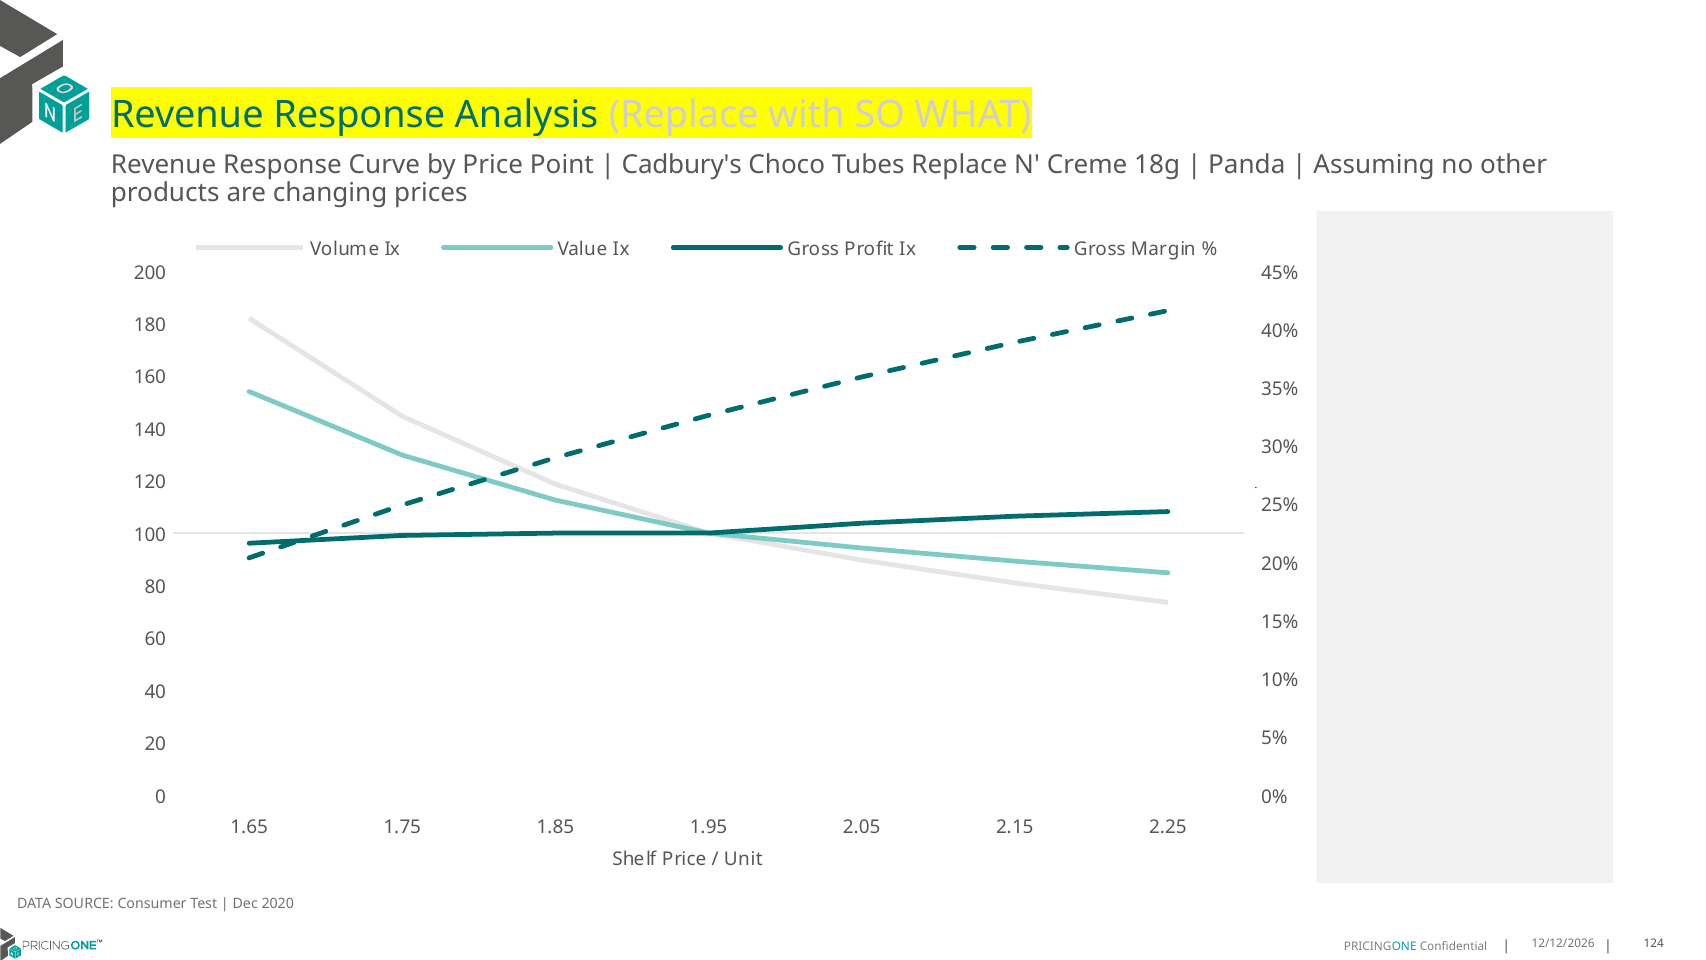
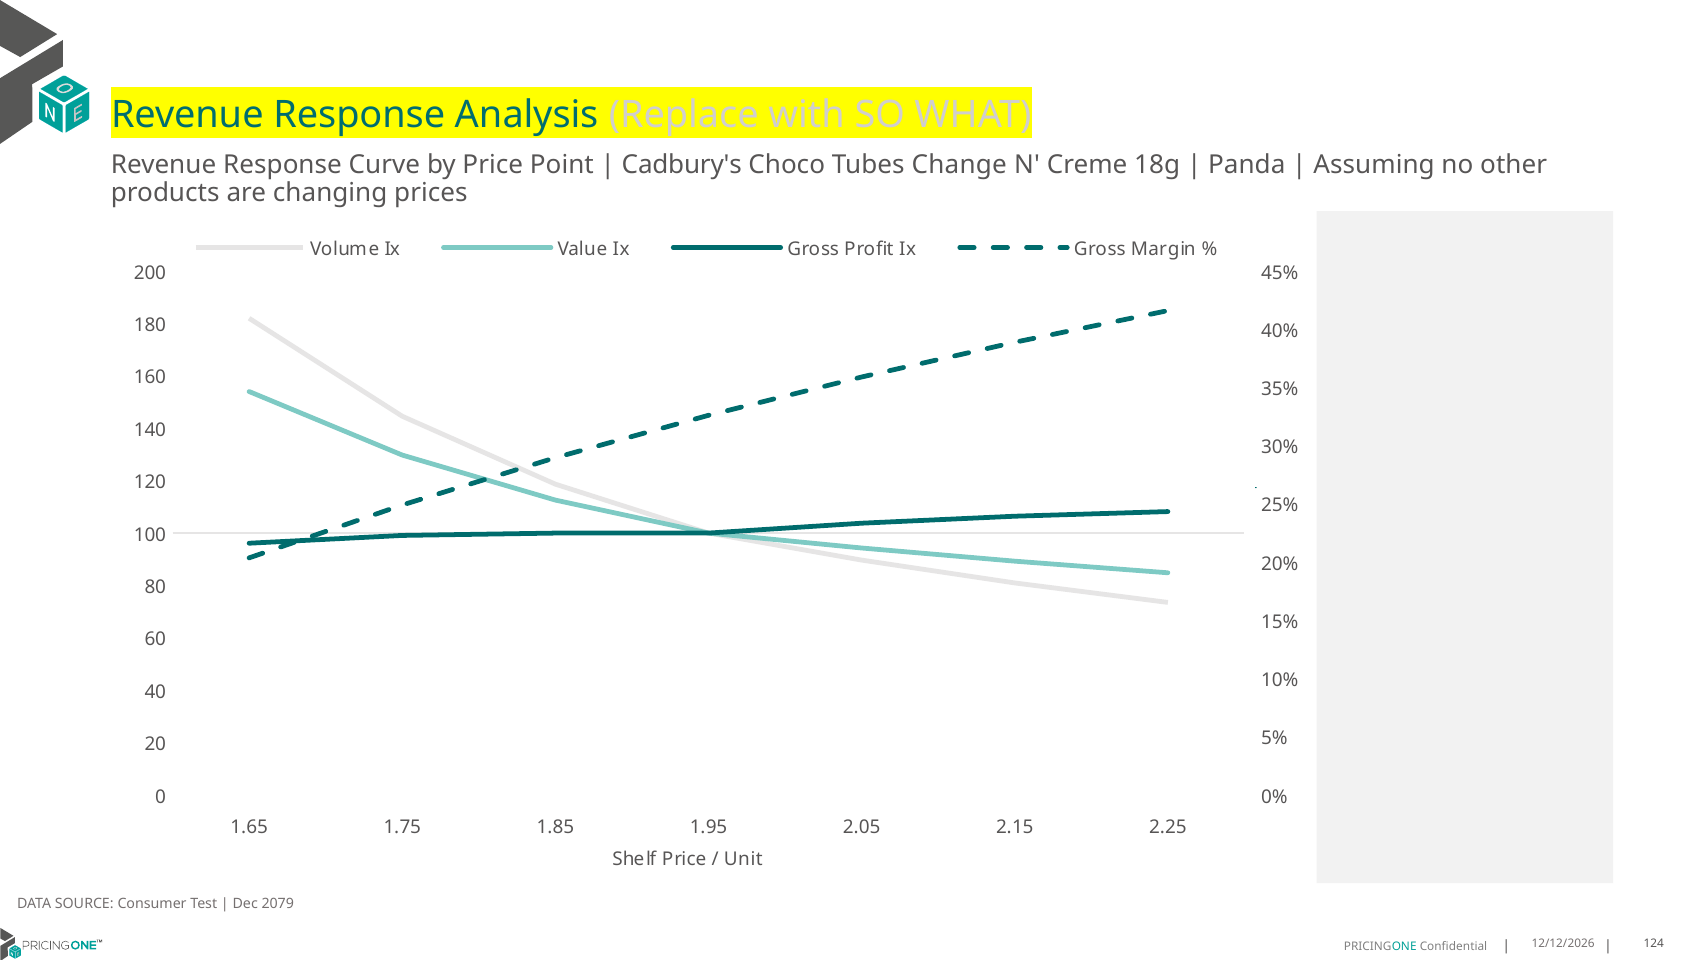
Tubes Replace: Replace -> Change
2020: 2020 -> 2079
